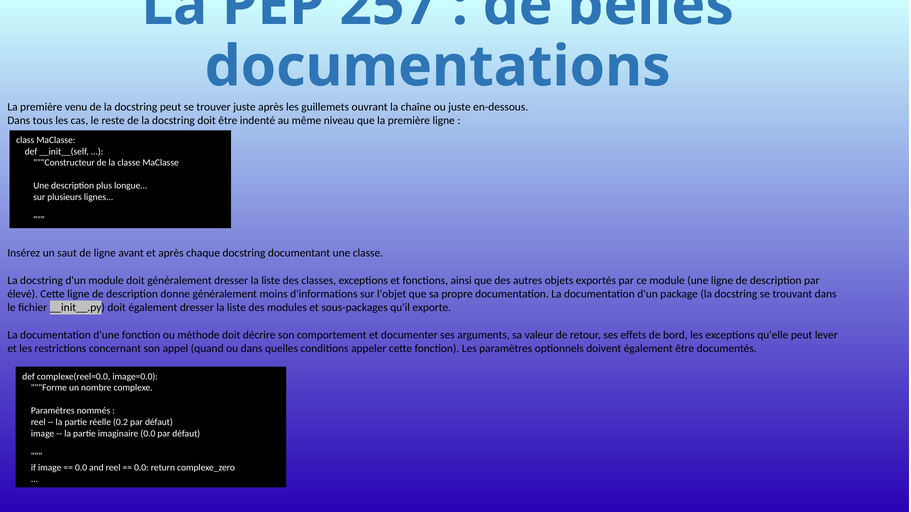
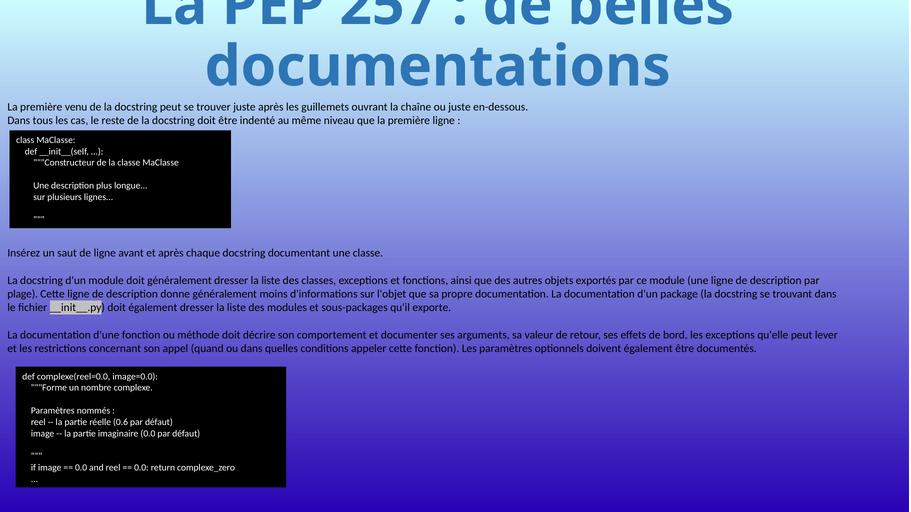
élevé: élevé -> plage
0.2: 0.2 -> 0.6
